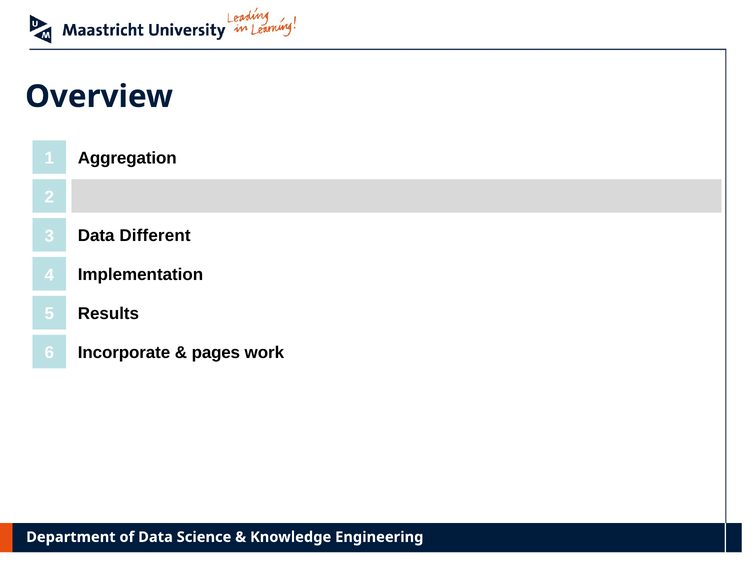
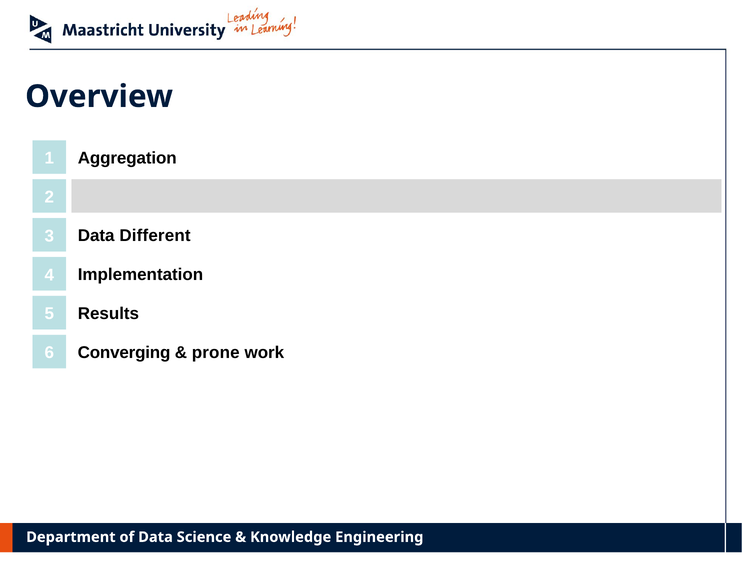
Incorporate: Incorporate -> Converging
pages: pages -> prone
